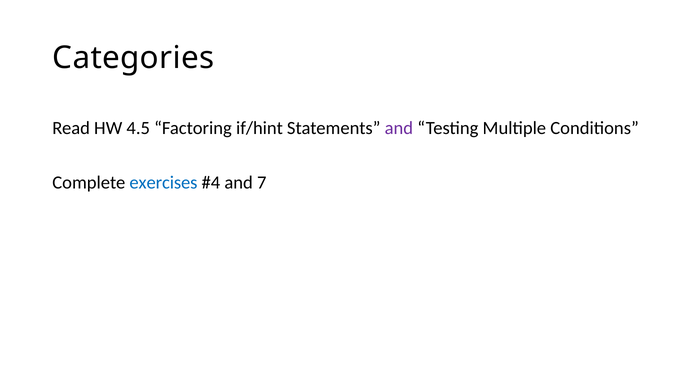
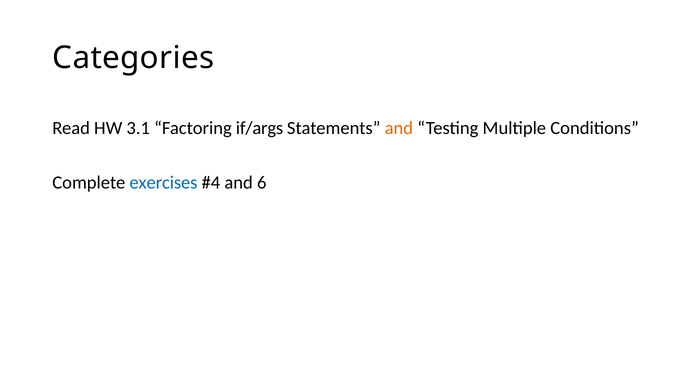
4.5: 4.5 -> 3.1
if/hint: if/hint -> if/args
and at (399, 128) colour: purple -> orange
7: 7 -> 6
